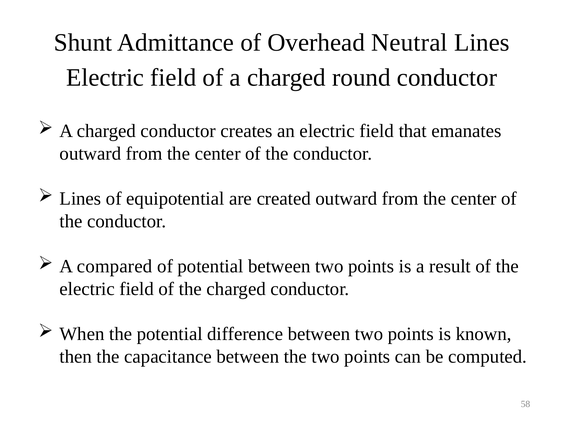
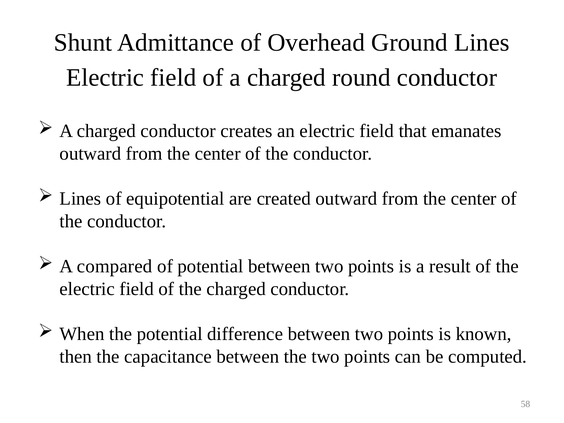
Neutral: Neutral -> Ground
